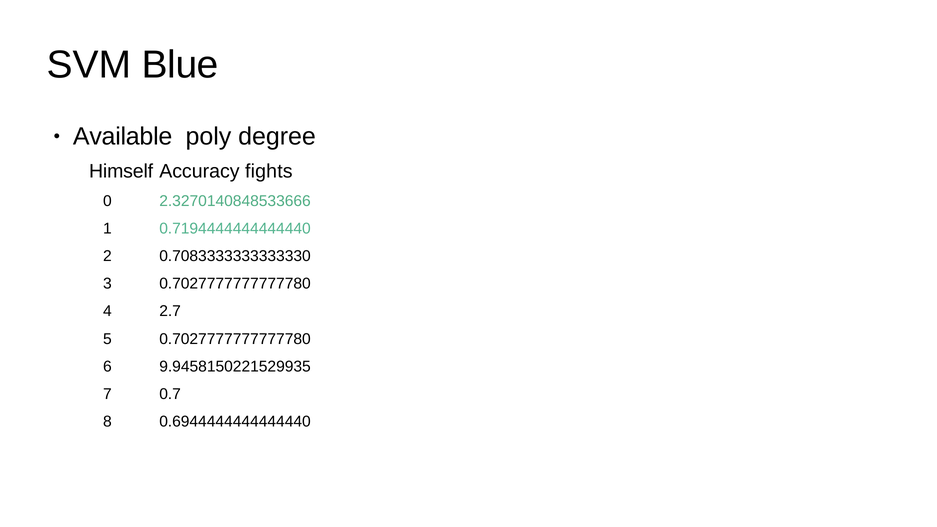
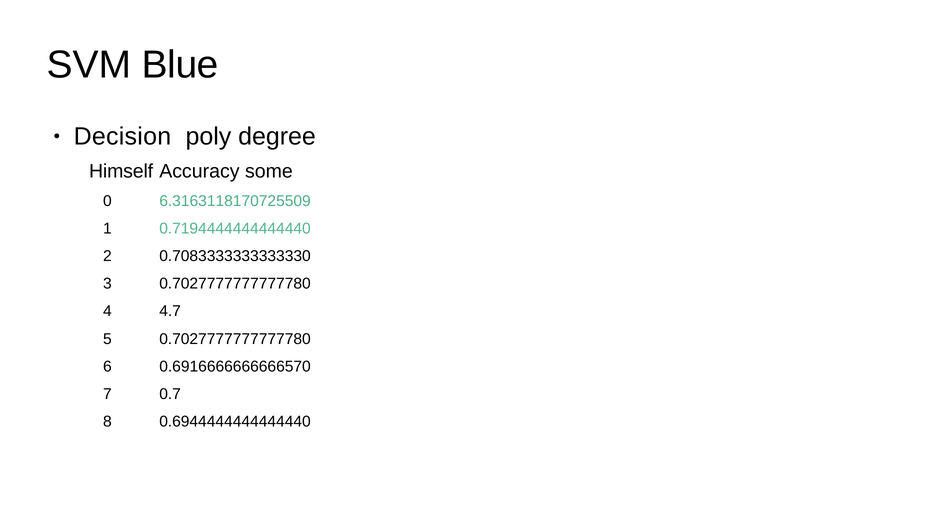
Available: Available -> Decision
fights: fights -> some
2.3270140848533666: 2.3270140848533666 -> 6.3163118170725509
2.7: 2.7 -> 4.7
9.9458150221529935: 9.9458150221529935 -> 0.6916666666666570
